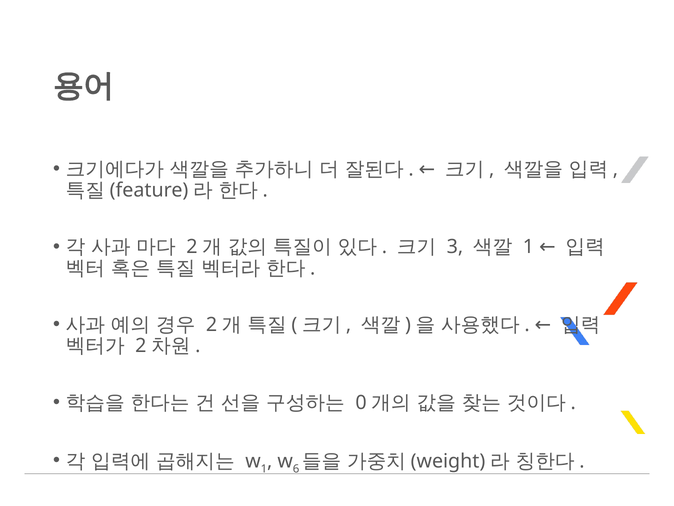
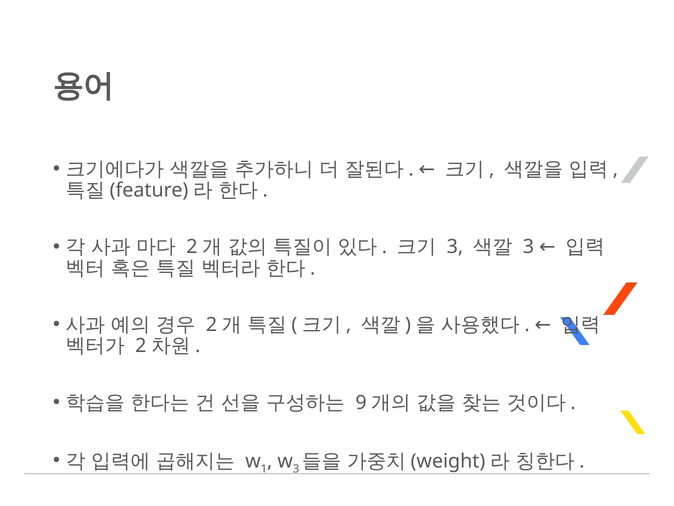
1 at (528, 247): 1 -> 3
0: 0 -> 9
6 at (296, 469): 6 -> 3
